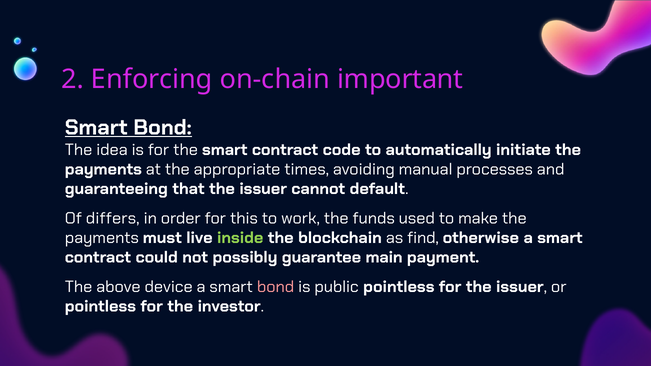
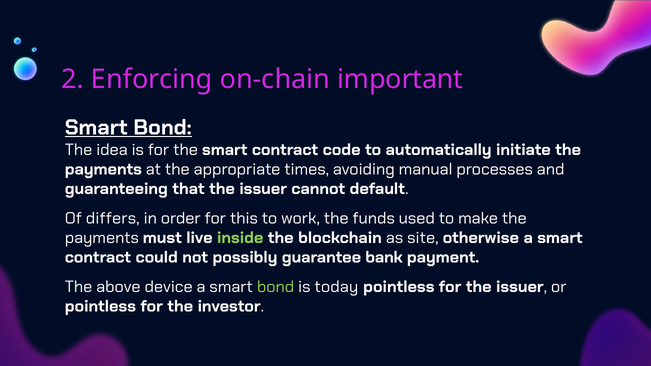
find: find -> site
main: main -> bank
bond at (276, 287) colour: pink -> light green
public: public -> today
